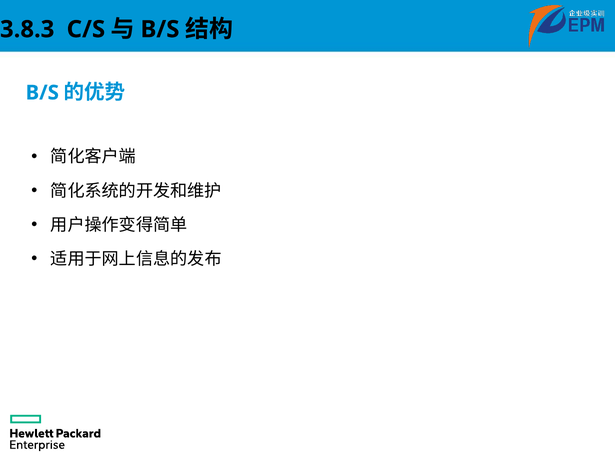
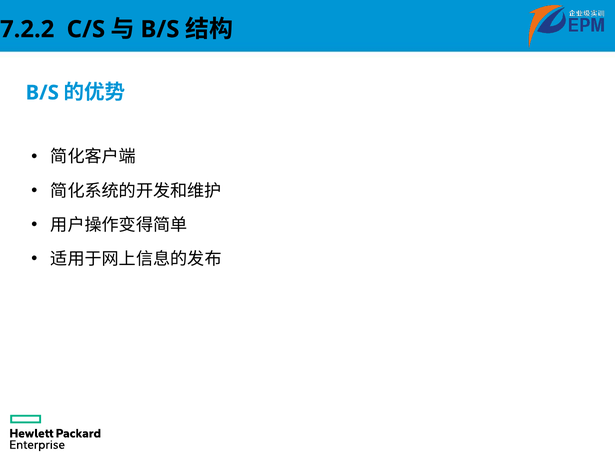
3.8.3: 3.8.3 -> 7.2.2
